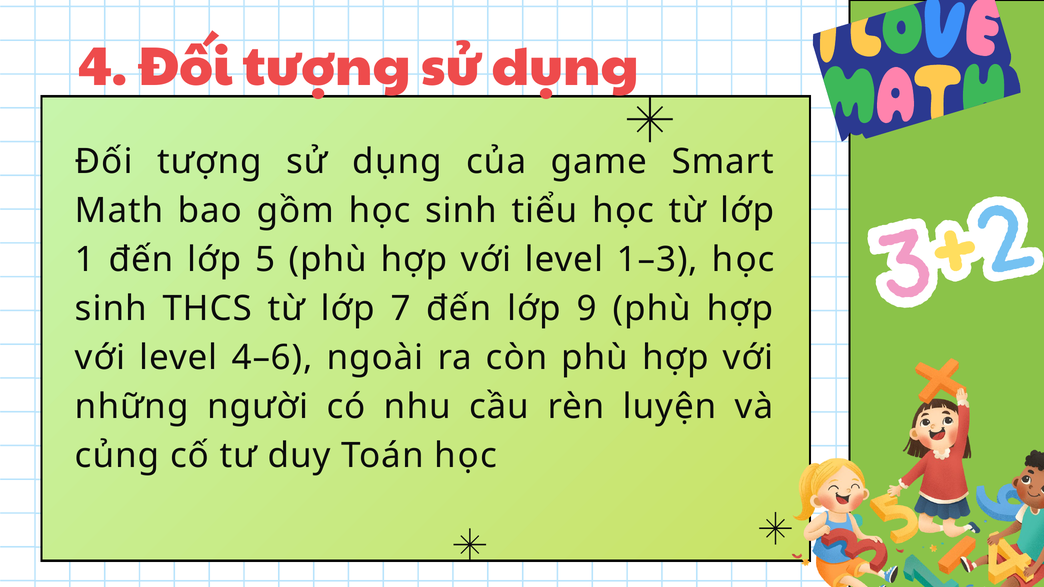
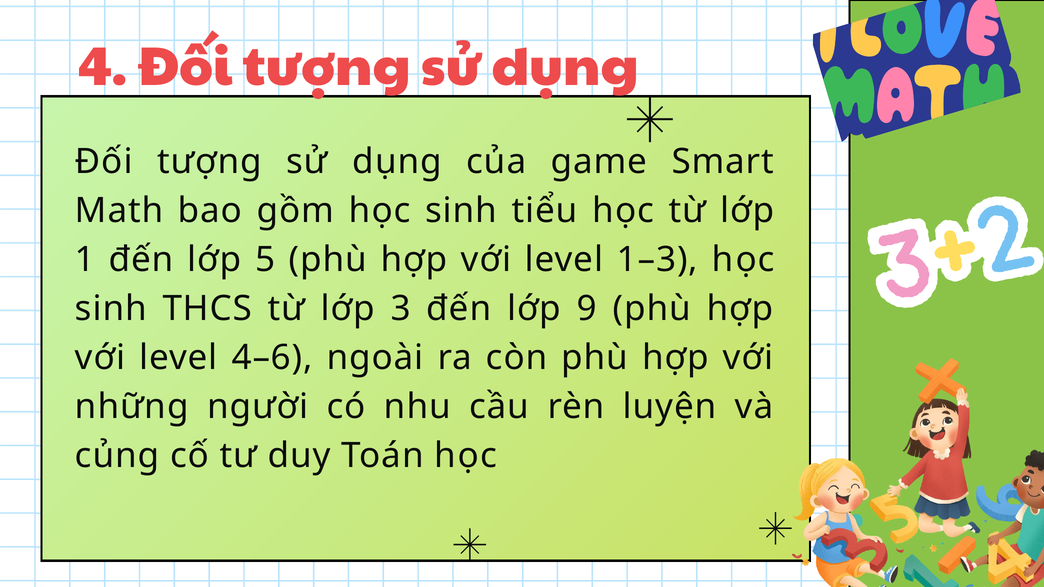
7: 7 -> 3
